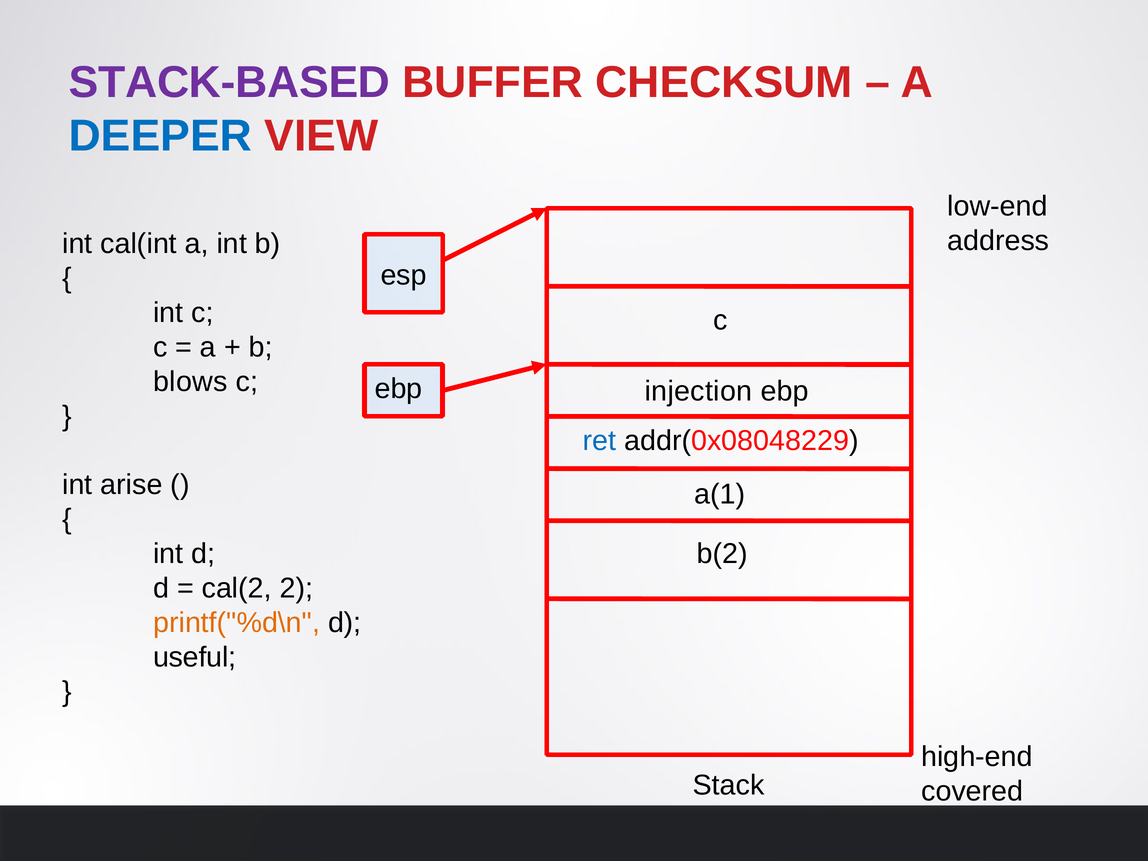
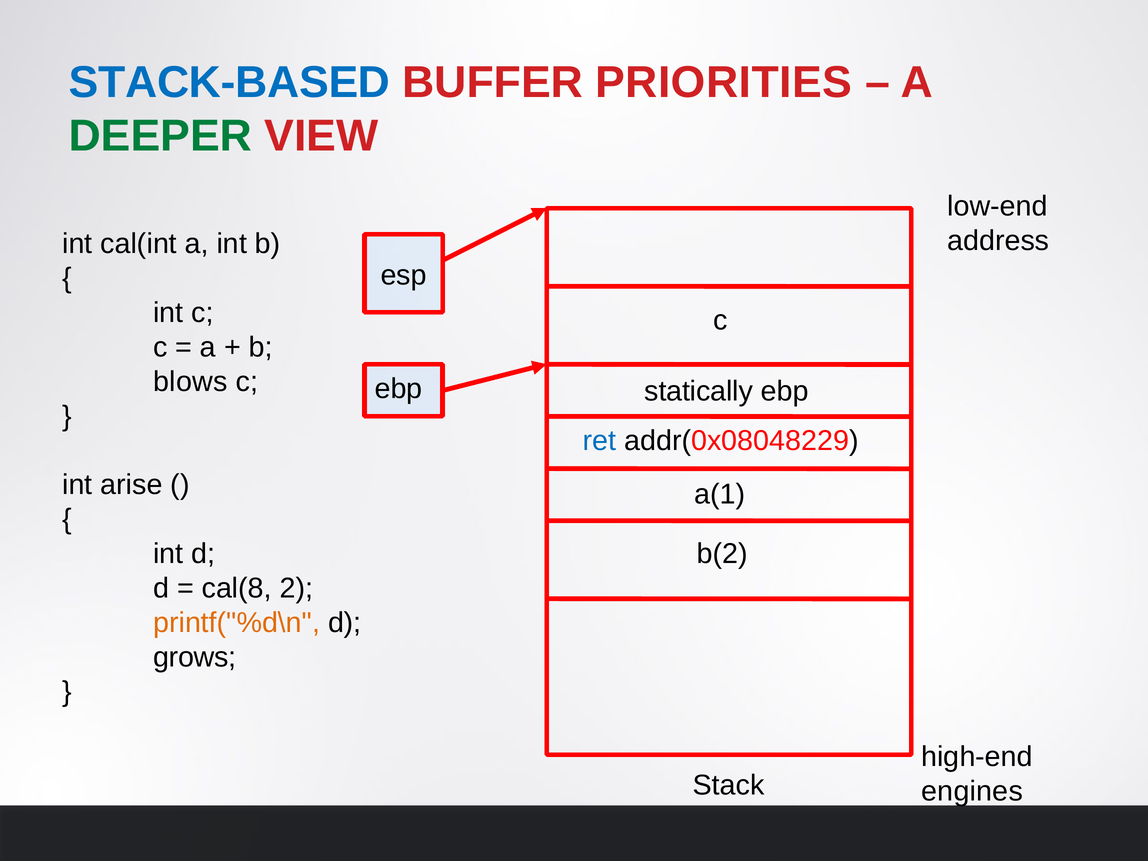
STACK-BASED colour: purple -> blue
CHECKSUM: CHECKSUM -> PRIORITIES
DEEPER colour: blue -> green
injection: injection -> statically
cal(2: cal(2 -> cal(8
useful: useful -> grows
covered: covered -> engines
